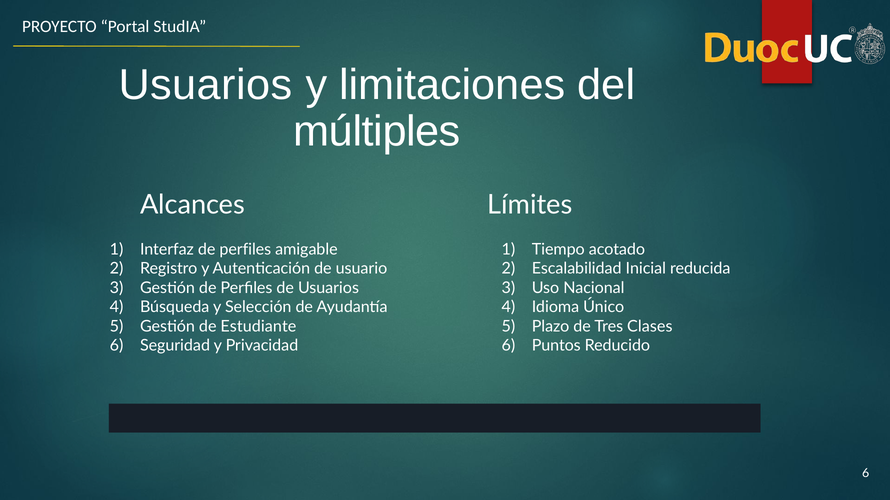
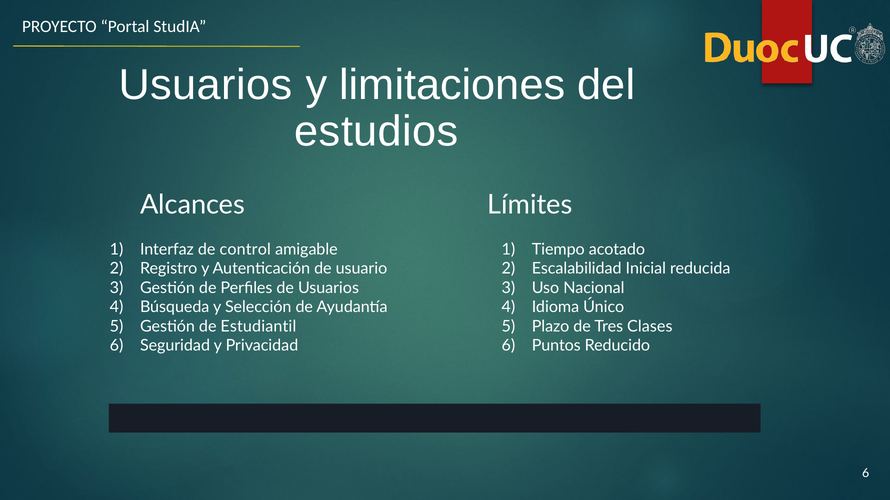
múltiples: múltiples -> estudios
Interfaz de perfiles: perfiles -> control
Estudiante: Estudiante -> Estudiantil
